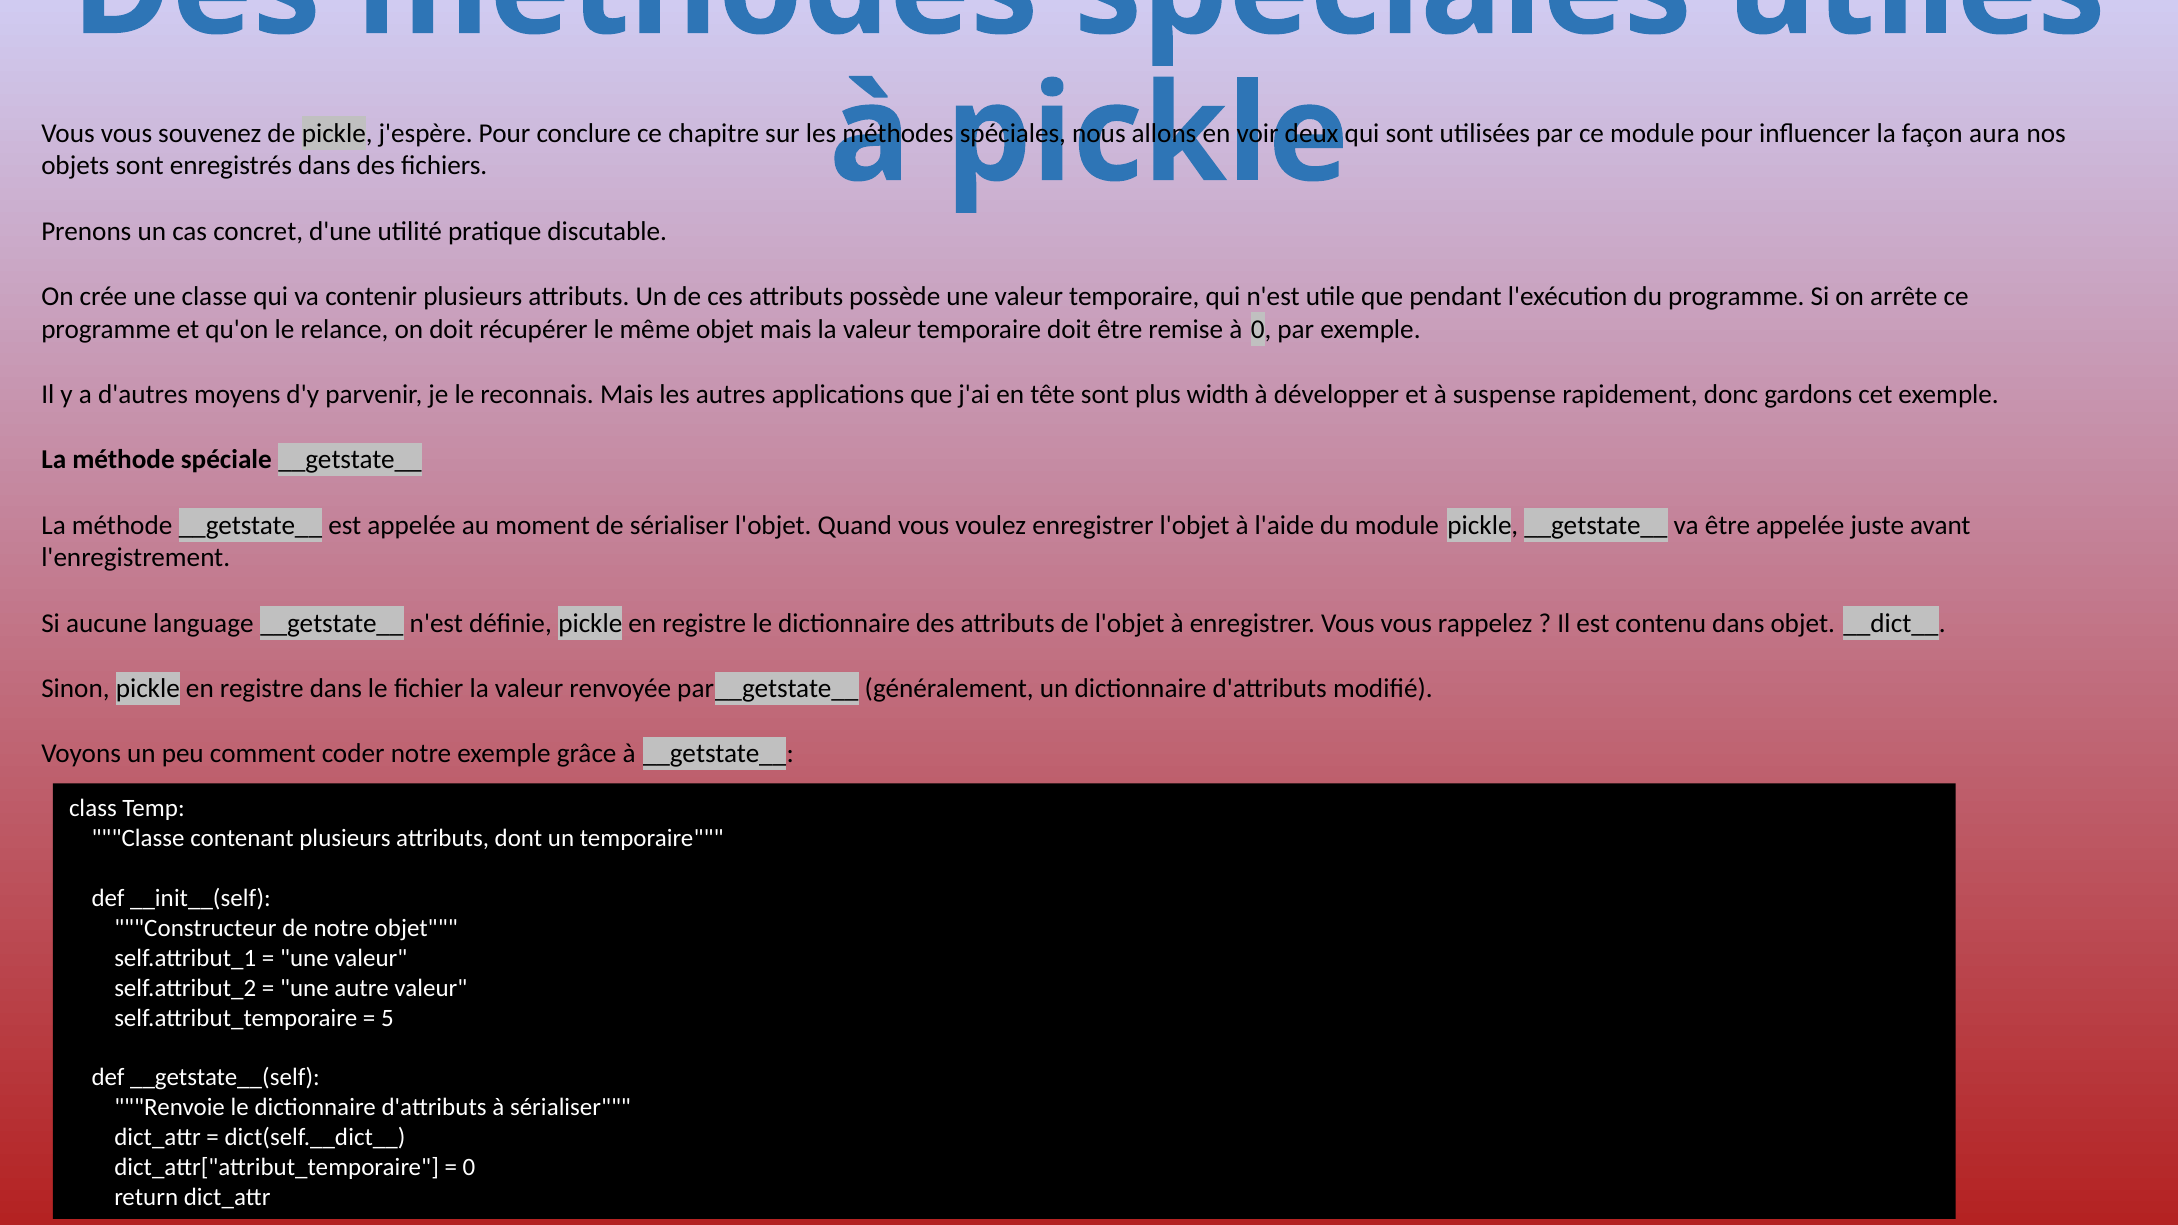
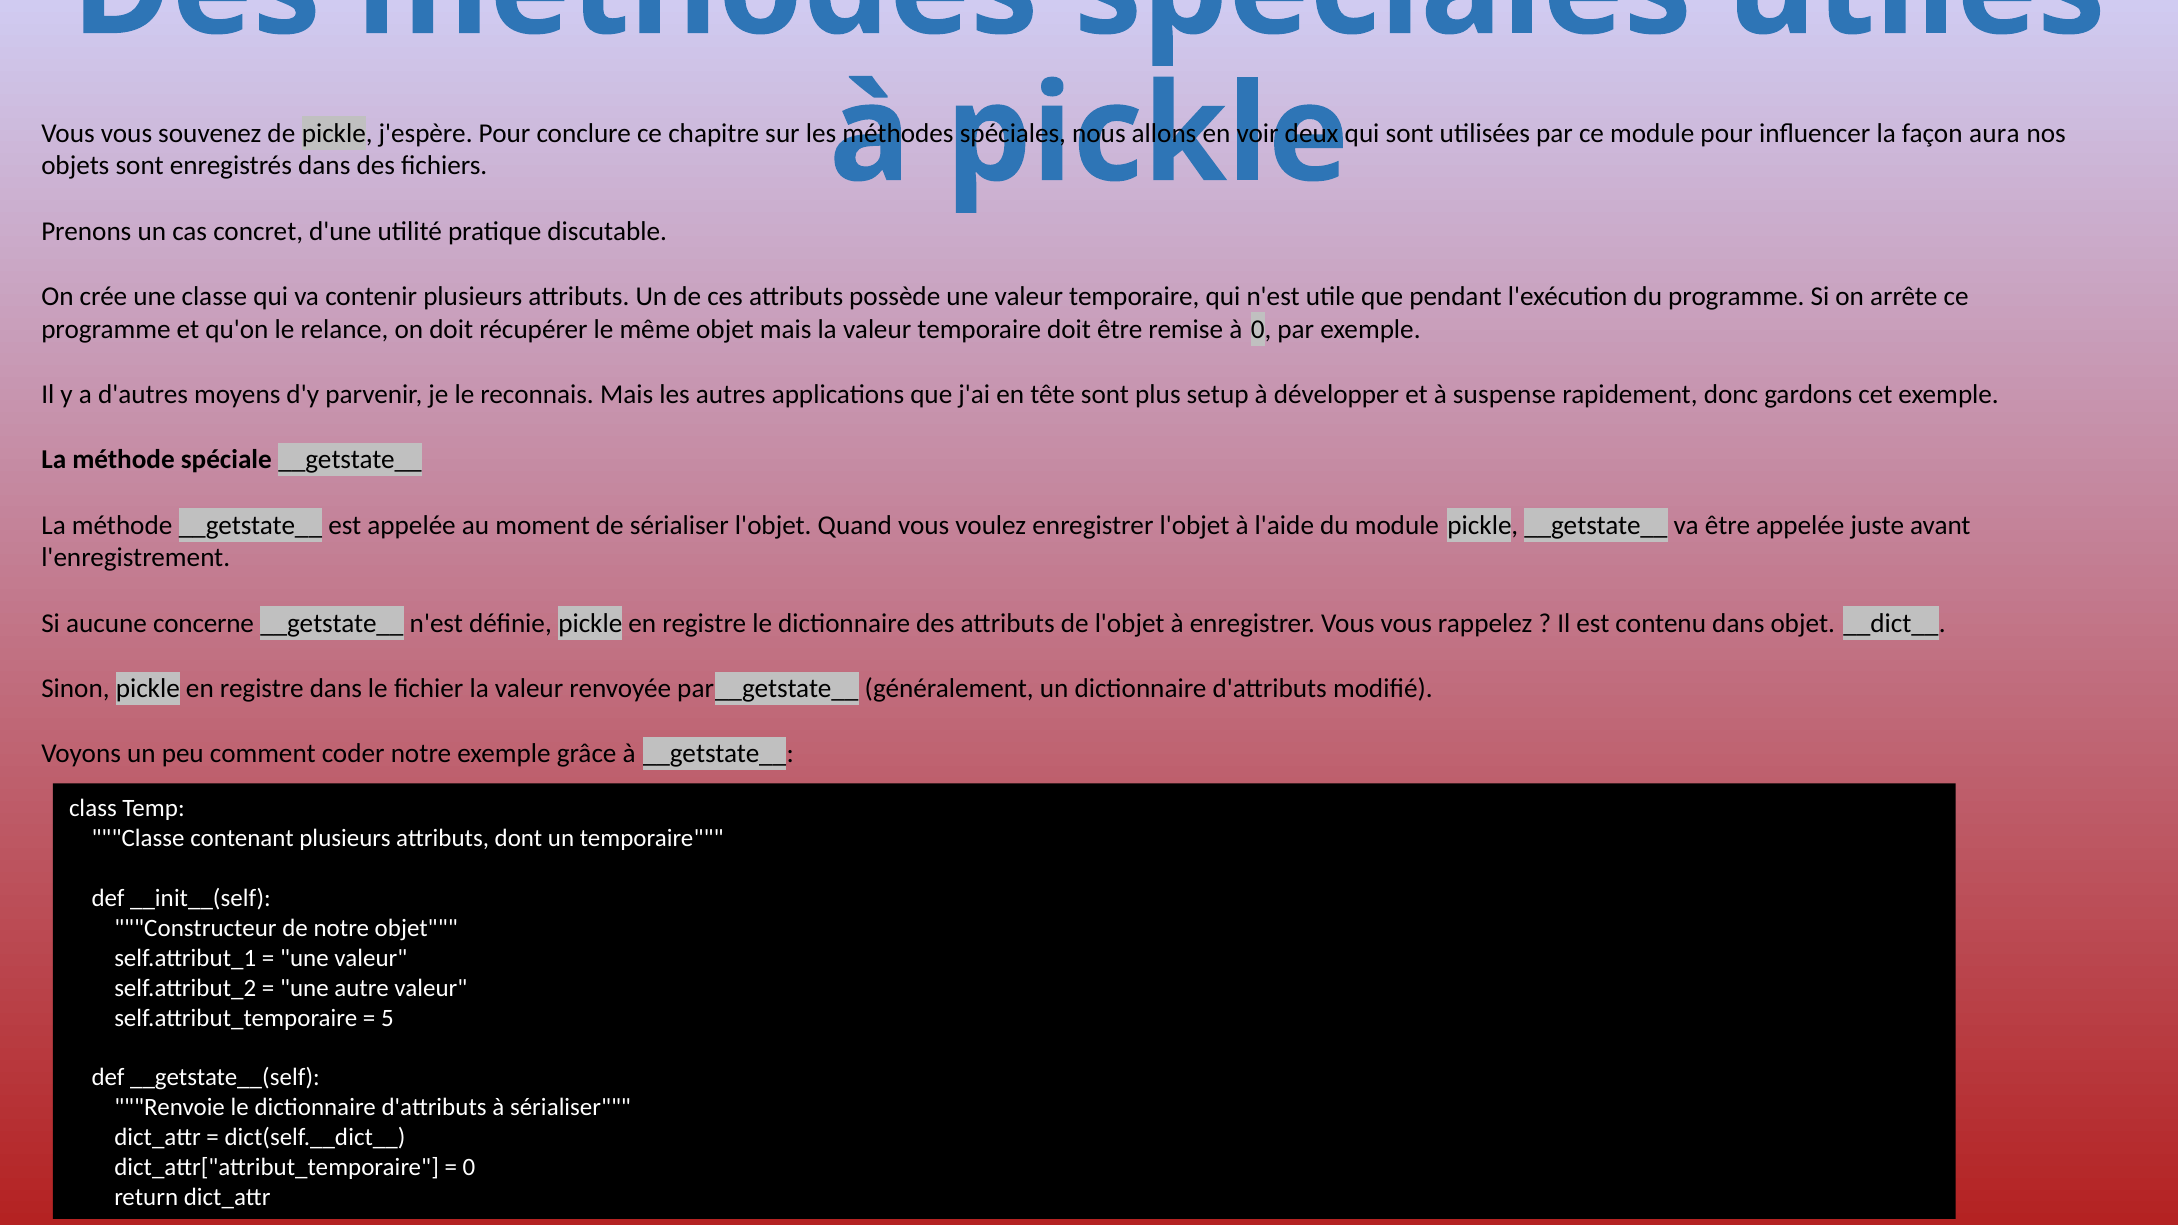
width: width -> setup
language: language -> concerne
